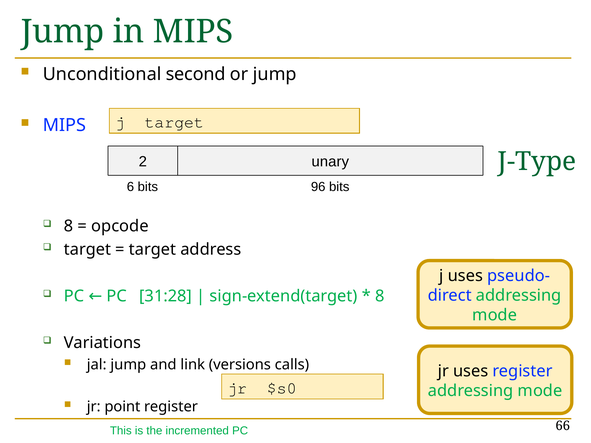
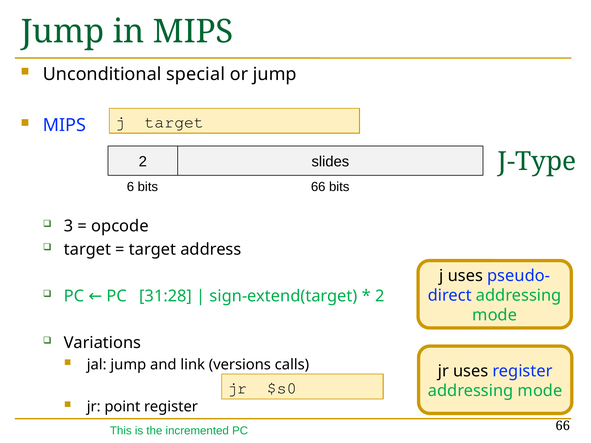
second: second -> special
unary: unary -> slides
bits 96: 96 -> 66
8 at (69, 226): 8 -> 3
8 at (380, 296): 8 -> 2
